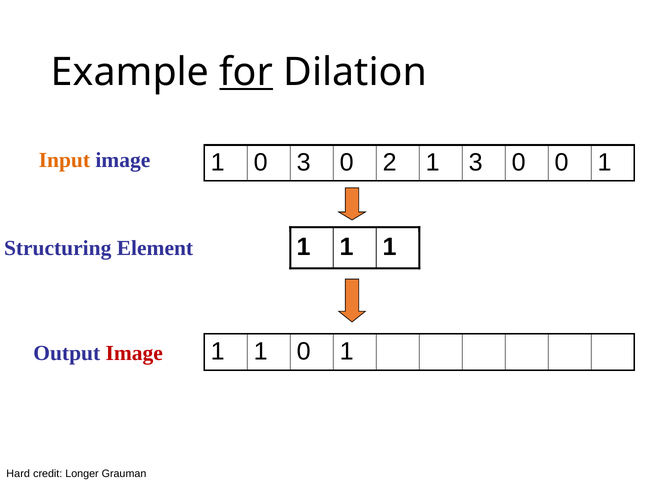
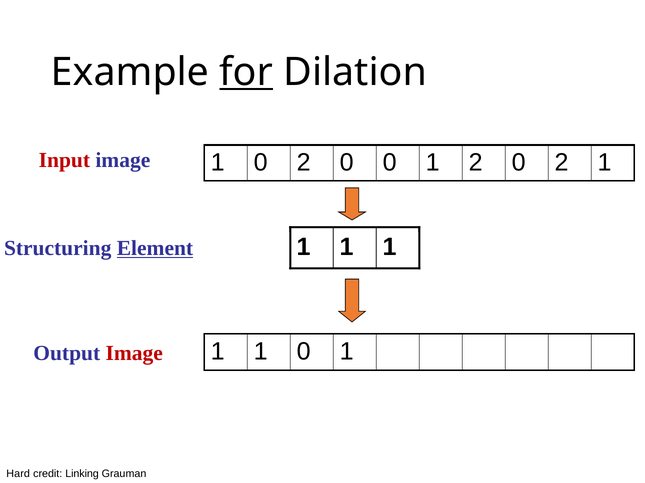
Input colour: orange -> red
1 0 3: 3 -> 2
0 2: 2 -> 0
1 3: 3 -> 2
0 at (562, 163): 0 -> 2
Element underline: none -> present
Longer: Longer -> Linking
